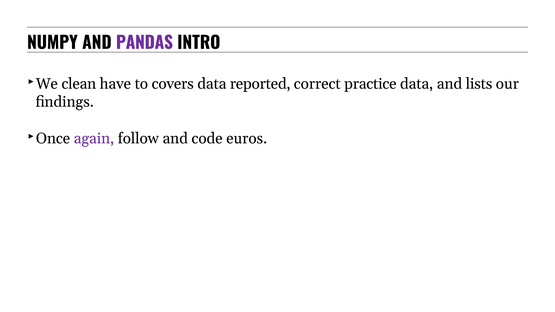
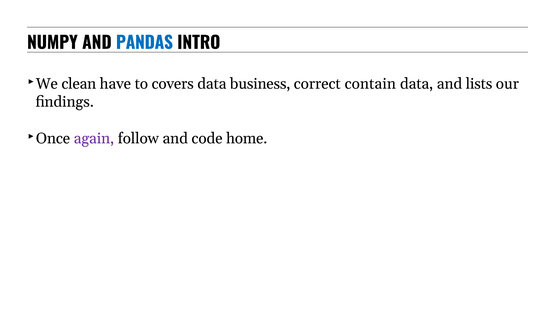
PANDAS colour: purple -> blue
reported: reported -> business
practice: practice -> contain
euros: euros -> home
